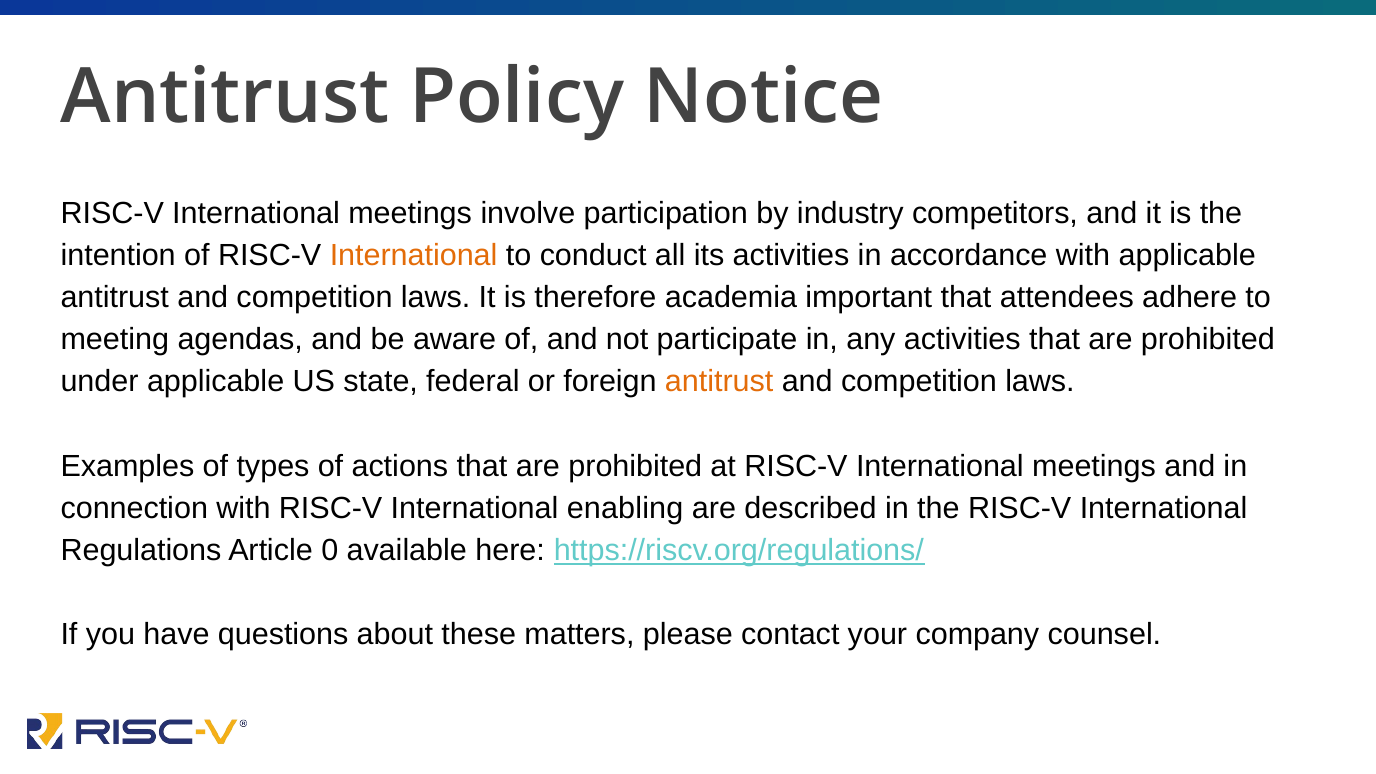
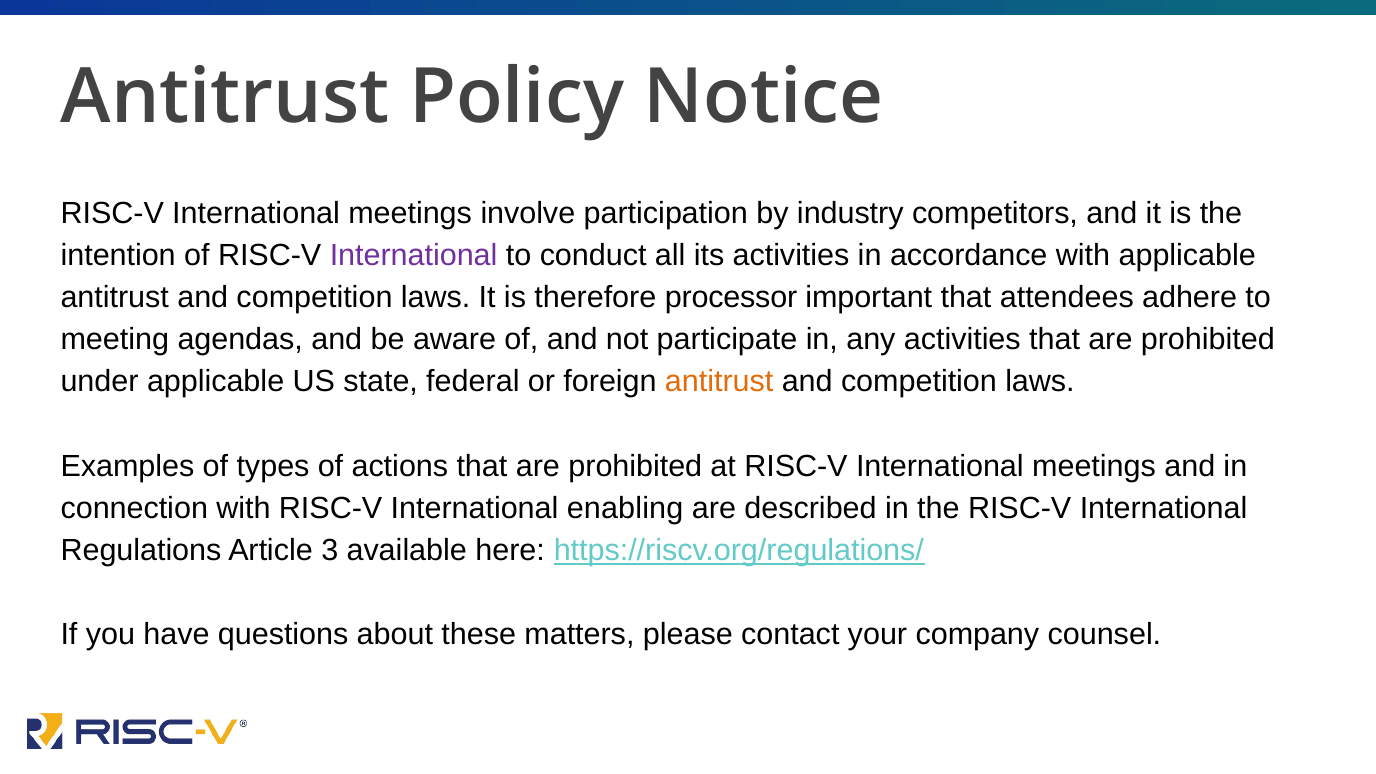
International at (414, 255) colour: orange -> purple
academia: academia -> processor
0: 0 -> 3
